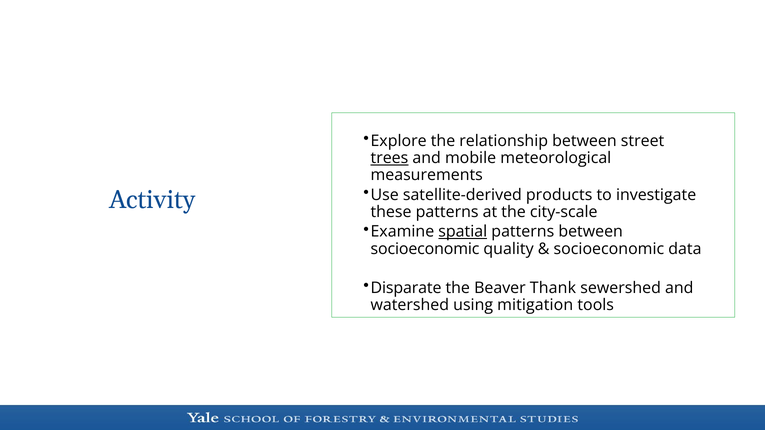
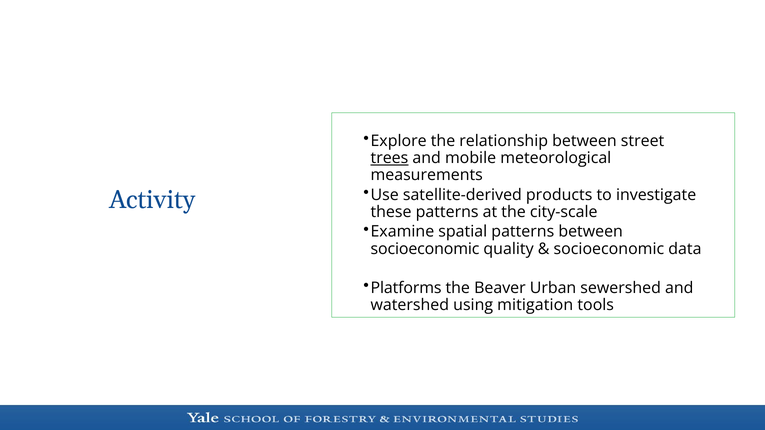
spatial underline: present -> none
Disparate: Disparate -> Platforms
Thank: Thank -> Urban
